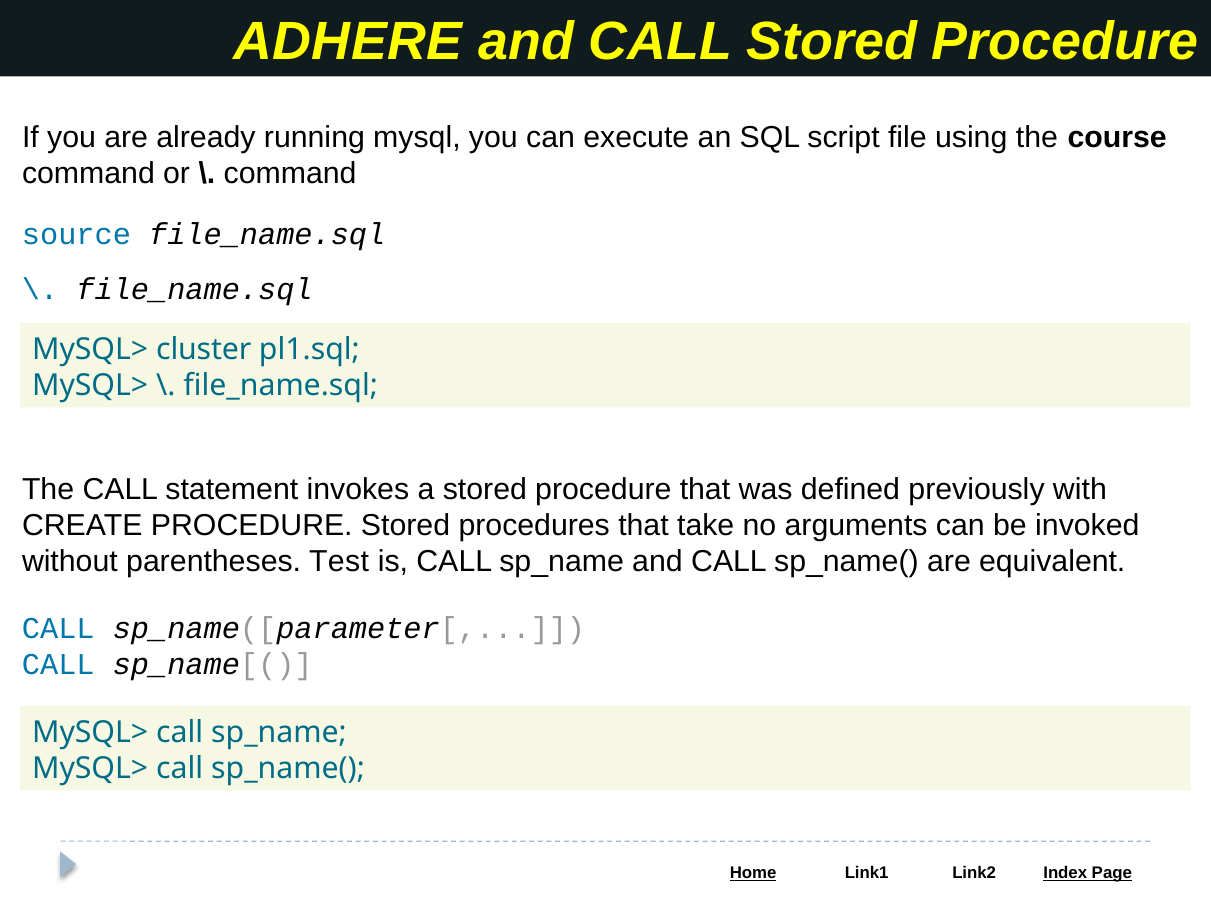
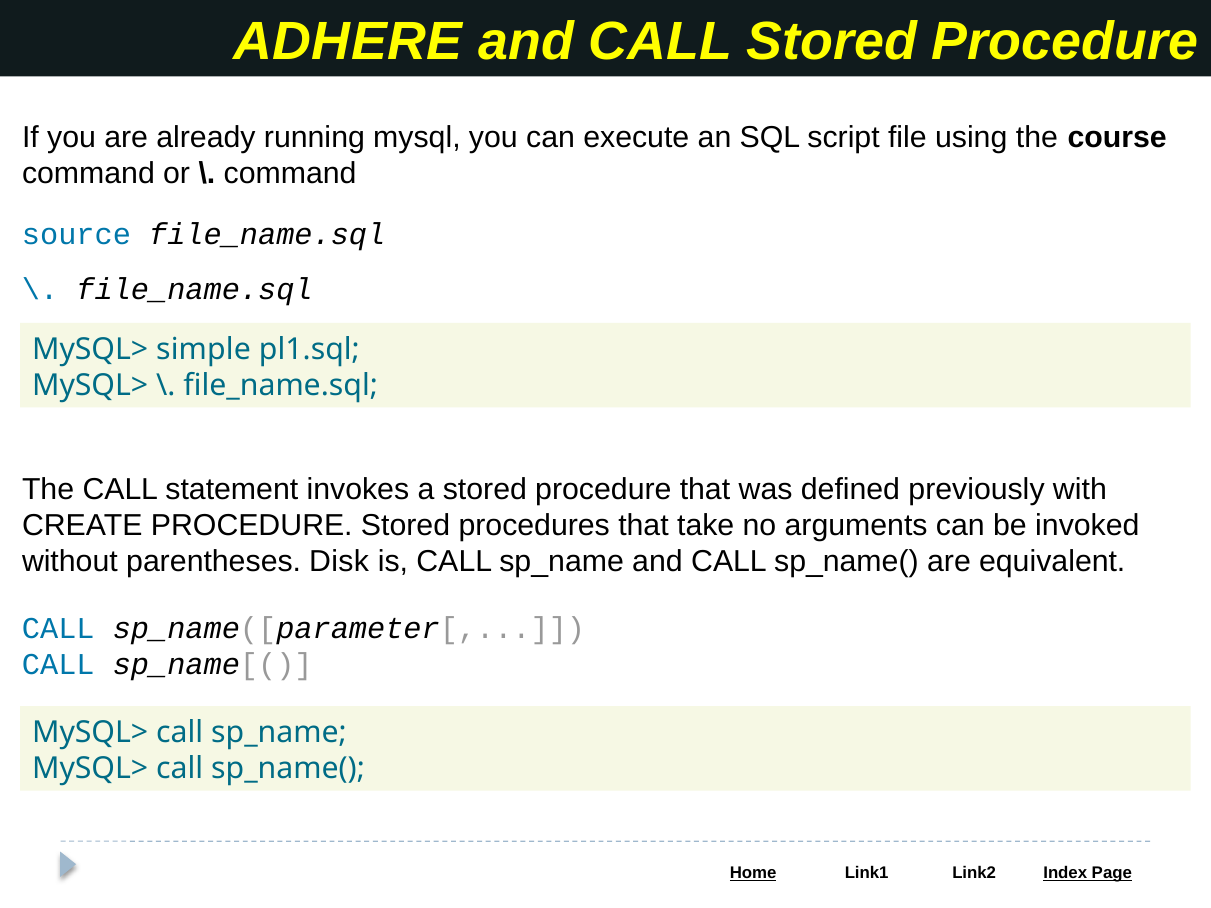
cluster: cluster -> simple
Test: Test -> Disk
